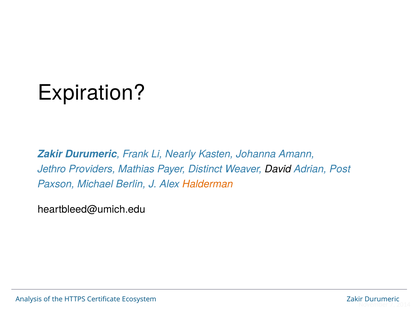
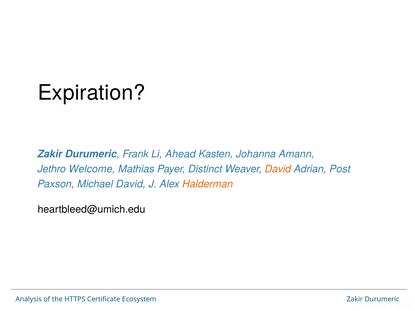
Nearly: Nearly -> Ahead
Providers: Providers -> Welcome
David at (278, 169) colour: black -> orange
Michael Berlin: Berlin -> David
